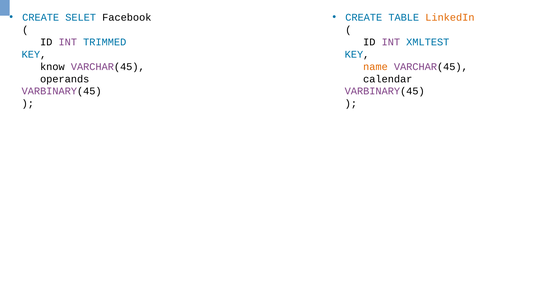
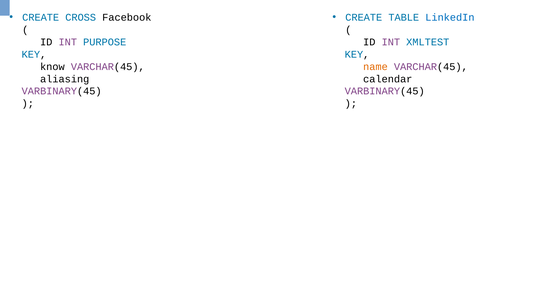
SELET: SELET -> CROSS
LinkedIn colour: orange -> blue
TRIMMED: TRIMMED -> PURPOSE
operands: operands -> aliasing
